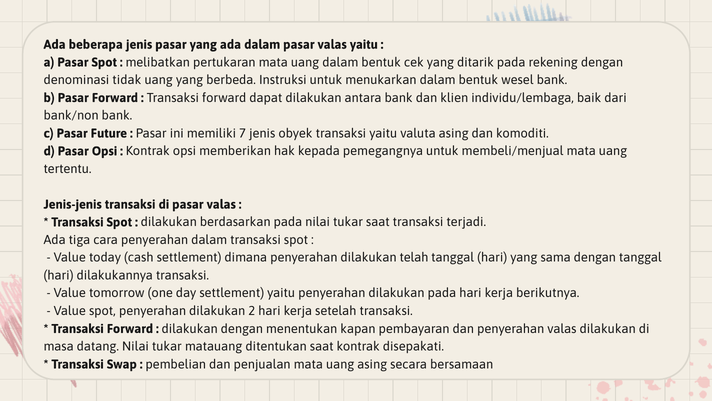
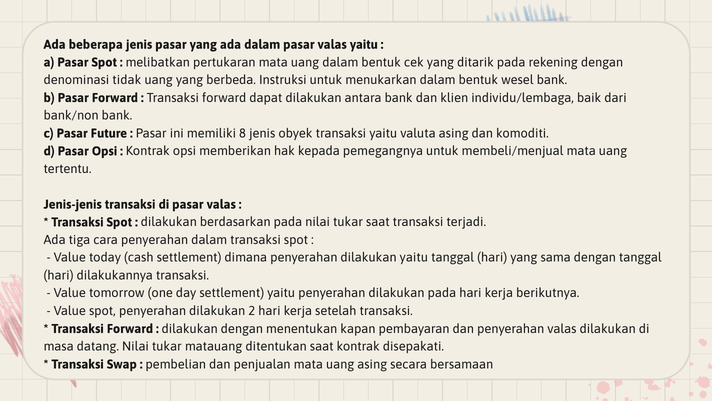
7: 7 -> 8
dilakukan telah: telah -> yaitu
